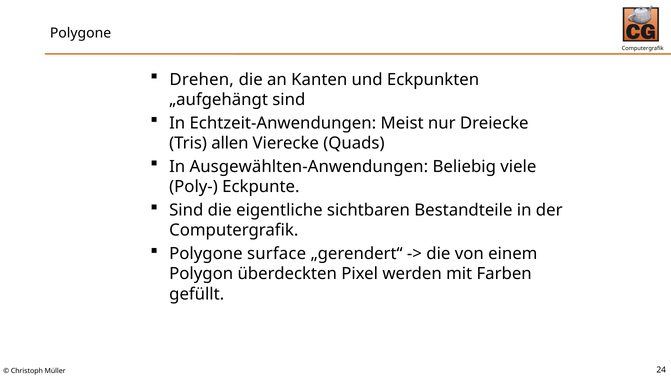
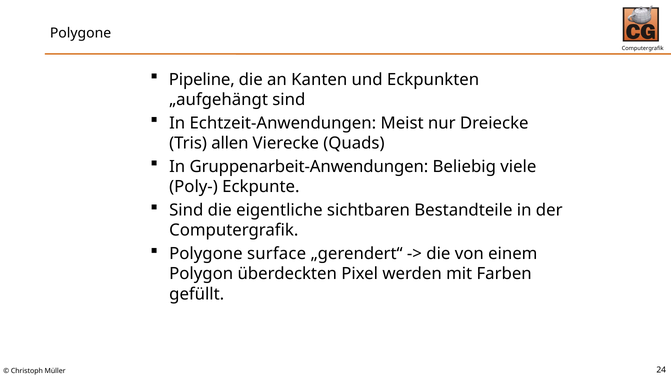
Drehen: Drehen -> Pipeline
Ausgewählten-Anwendungen: Ausgewählten-Anwendungen -> Gruppenarbeit-Anwendungen
